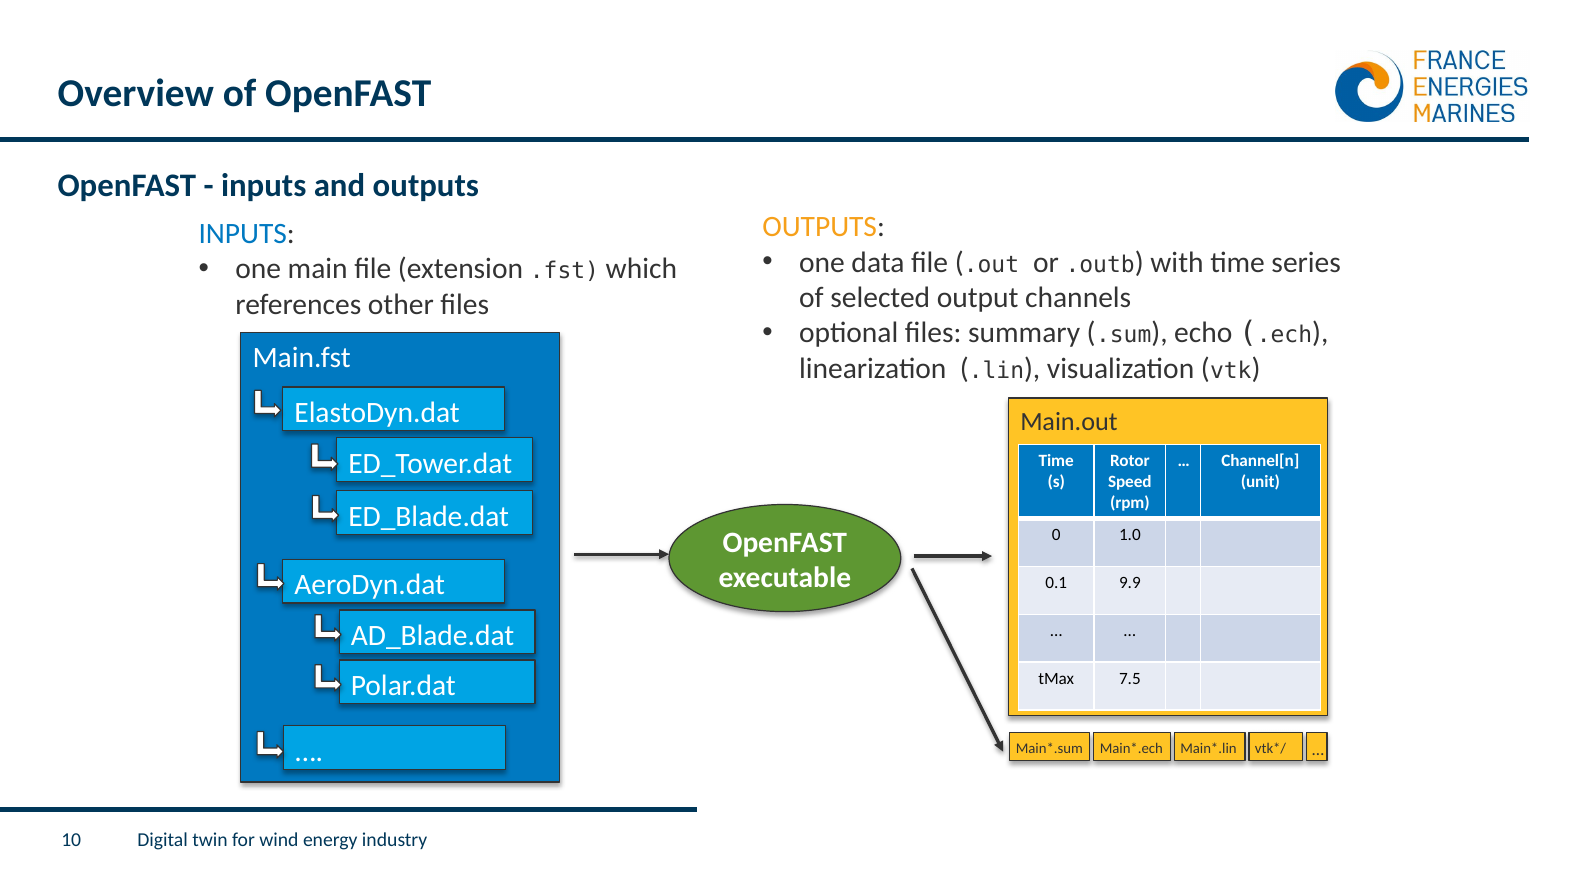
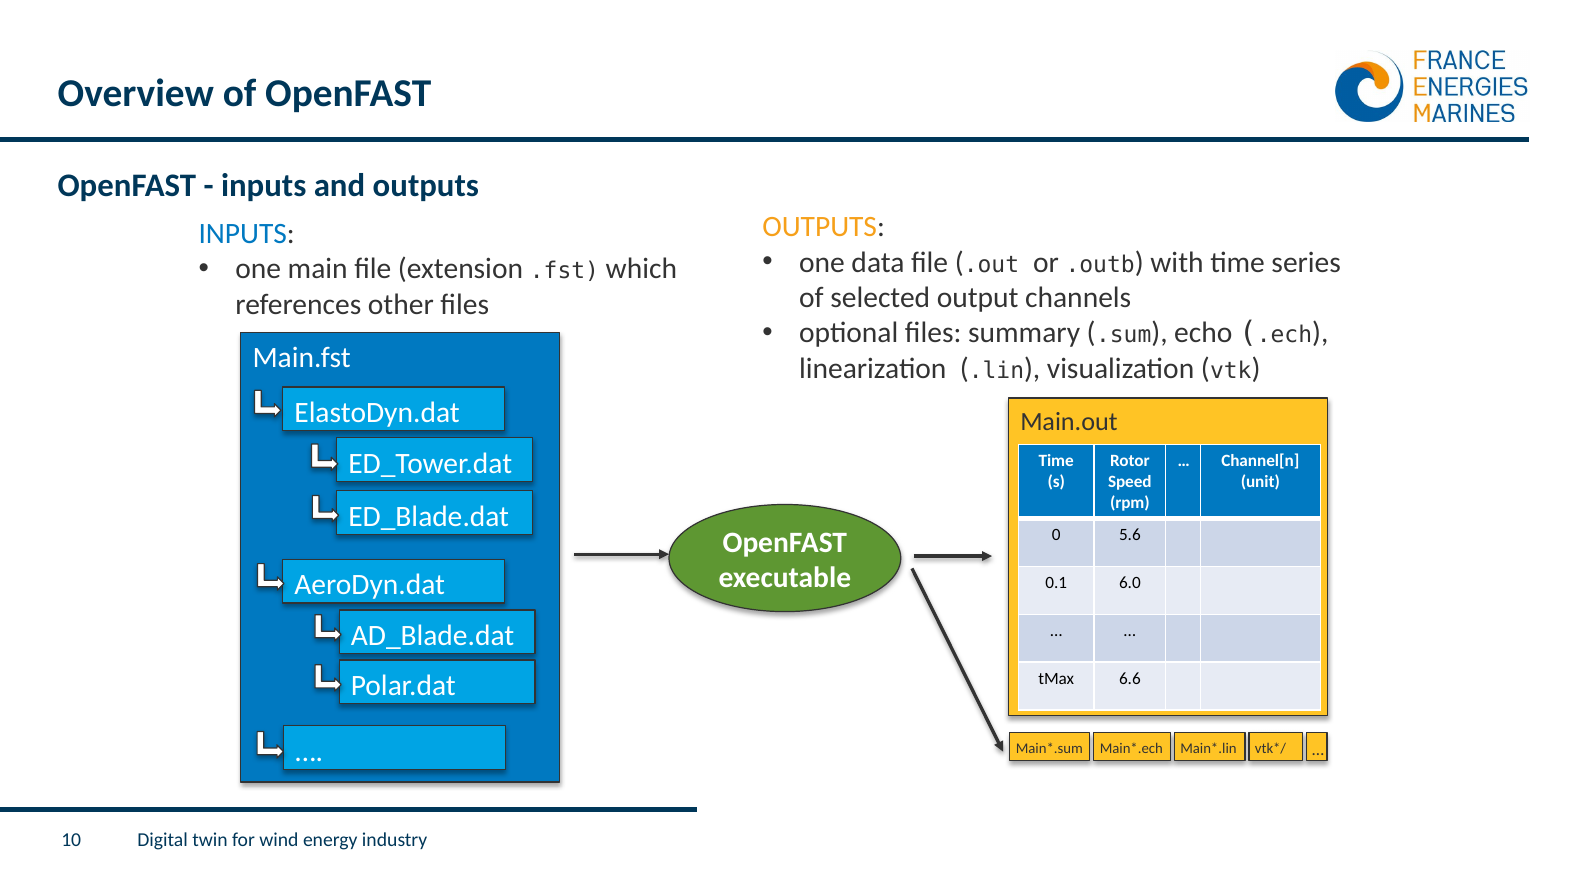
1.0: 1.0 -> 5.6
9.9: 9.9 -> 6.0
7.5: 7.5 -> 6.6
